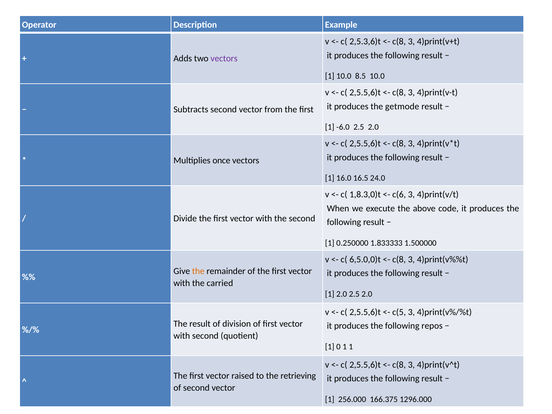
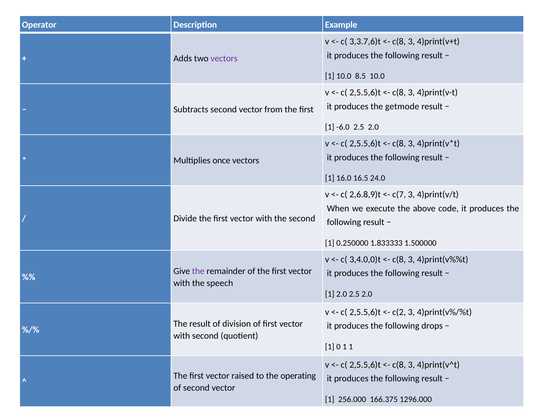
2,5.3,6)t: 2,5.3,6)t -> 3,3.7,6)t
1,8.3,0)t: 1,8.3,0)t -> 2,6.8,9)t
c(6: c(6 -> c(7
6,5.0,0)t: 6,5.0,0)t -> 3,4.0,0)t
the at (198, 271) colour: orange -> purple
carried: carried -> speech
c(5: c(5 -> c(2
repos: repos -> drops
retrieving: retrieving -> operating
